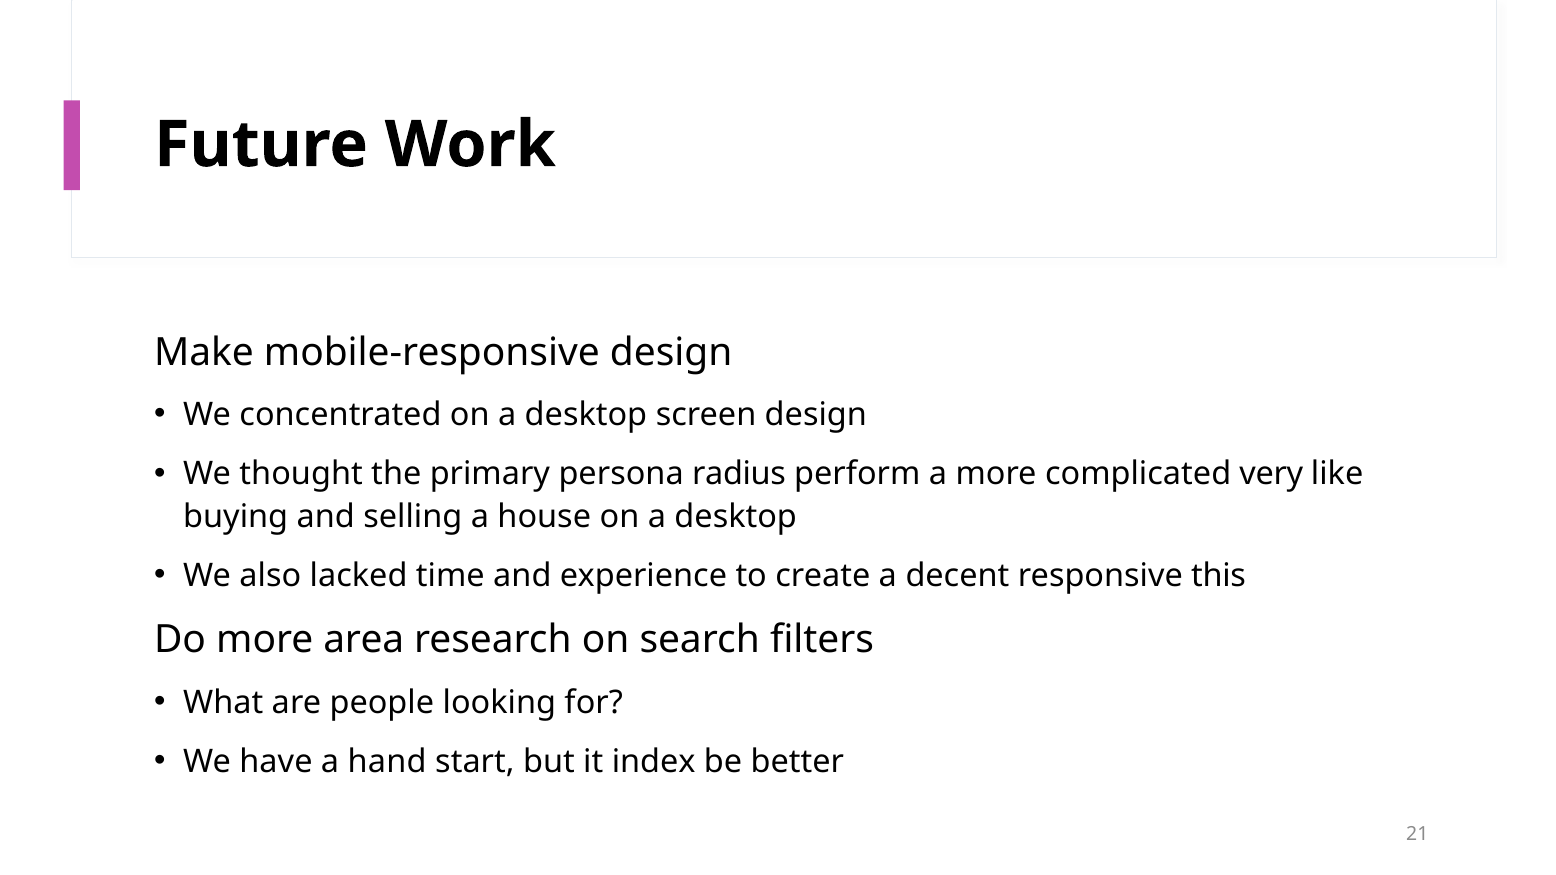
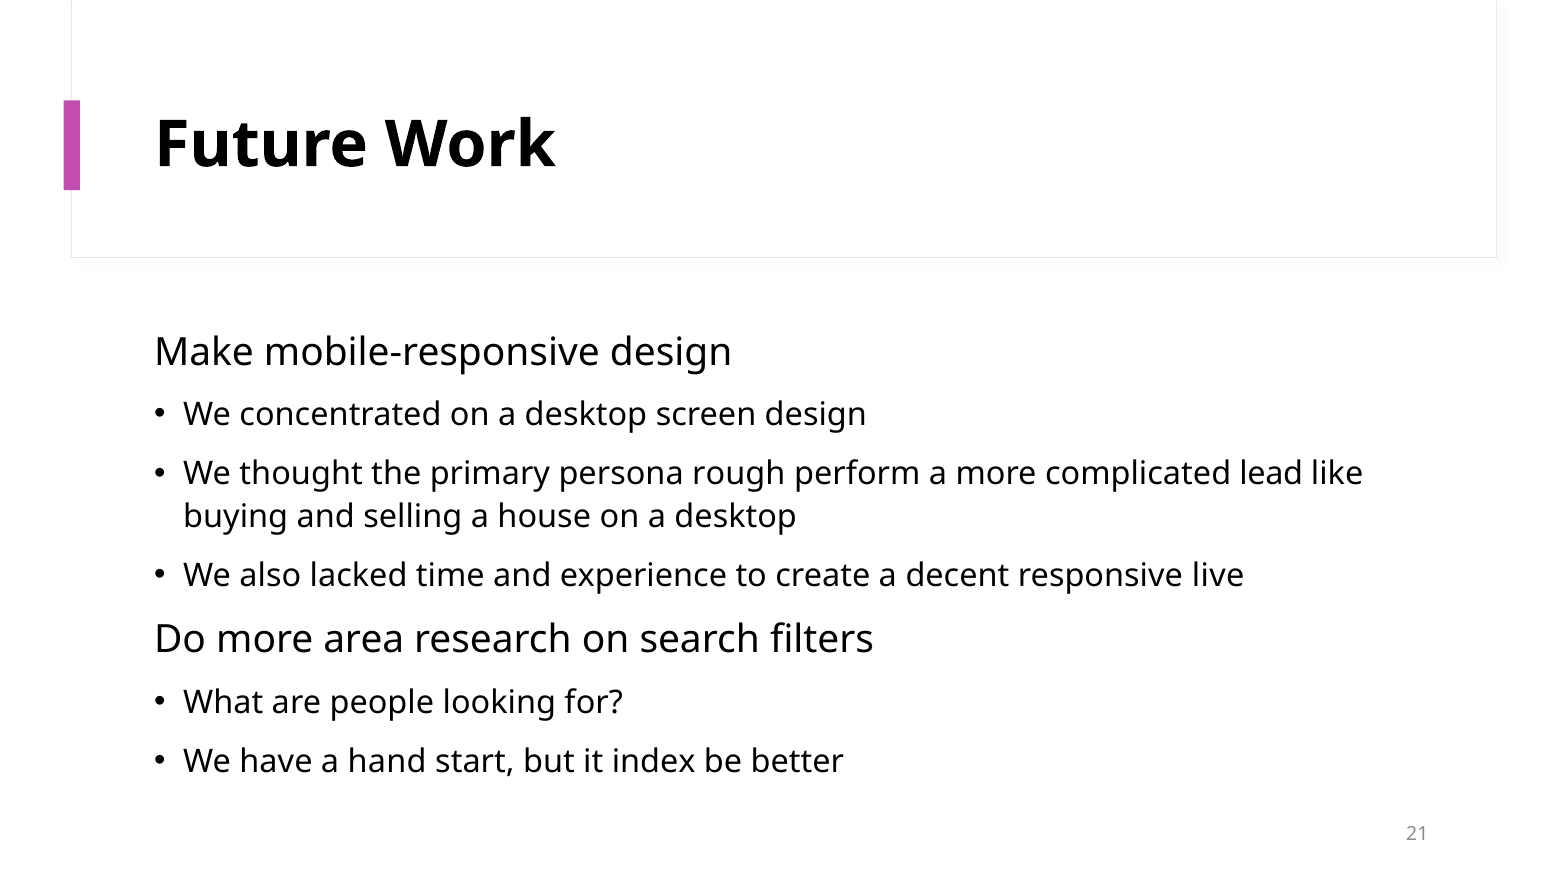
radius: radius -> rough
very: very -> lead
this: this -> live
